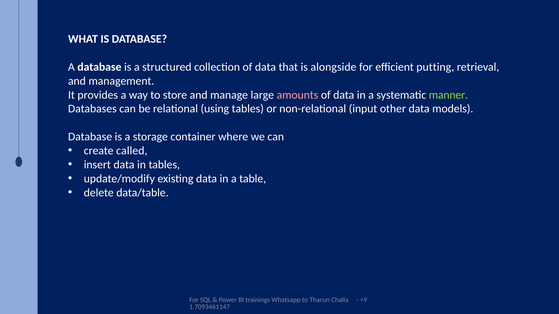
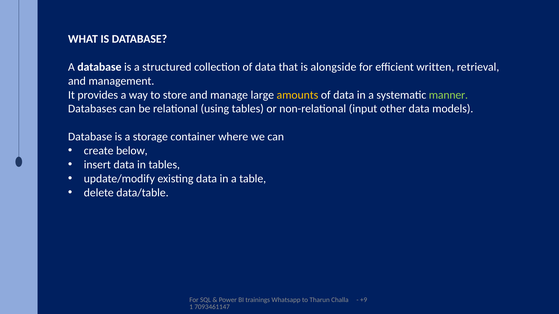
putting: putting -> written
amounts colour: pink -> yellow
called: called -> below
